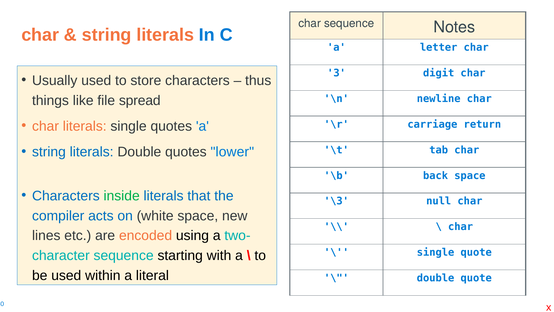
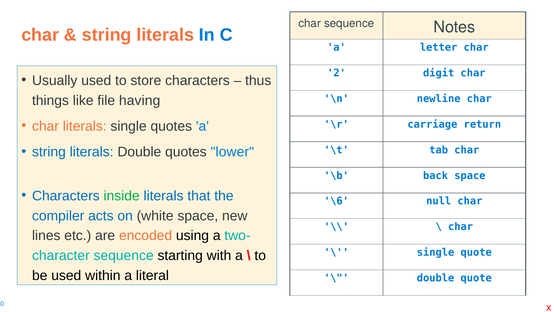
3: 3 -> 2
spread: spread -> having
\3: \3 -> \6
